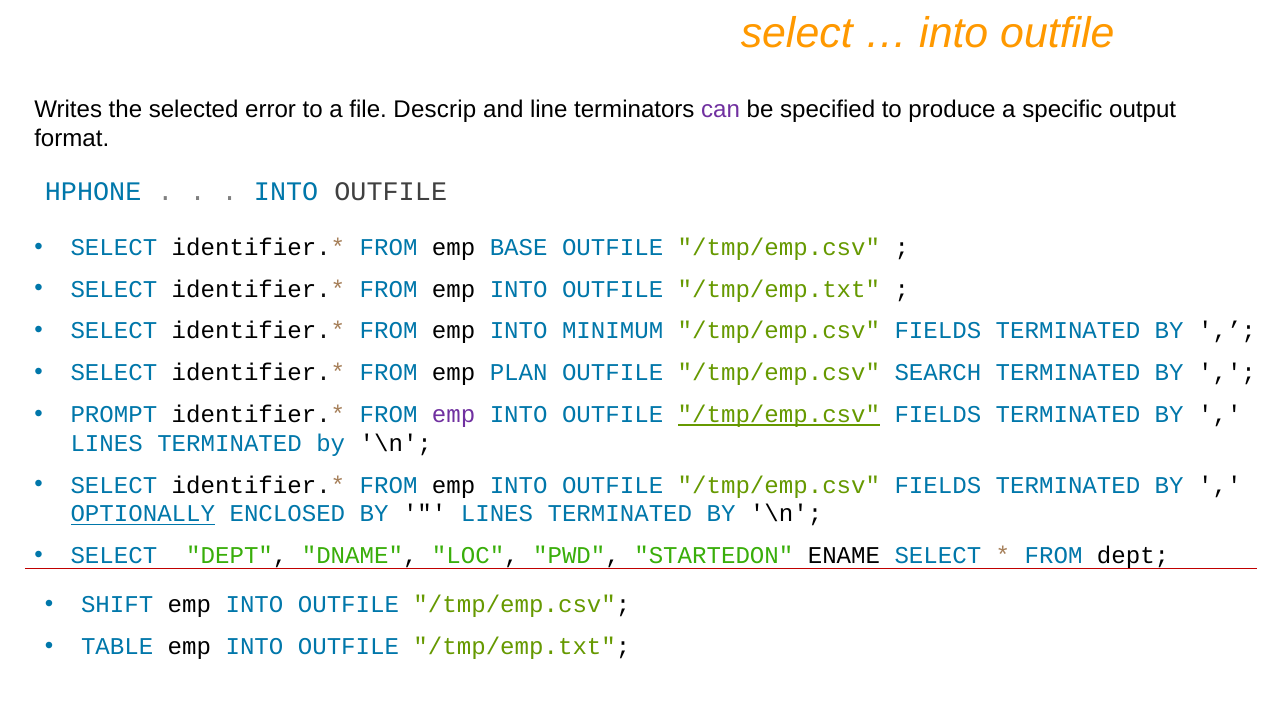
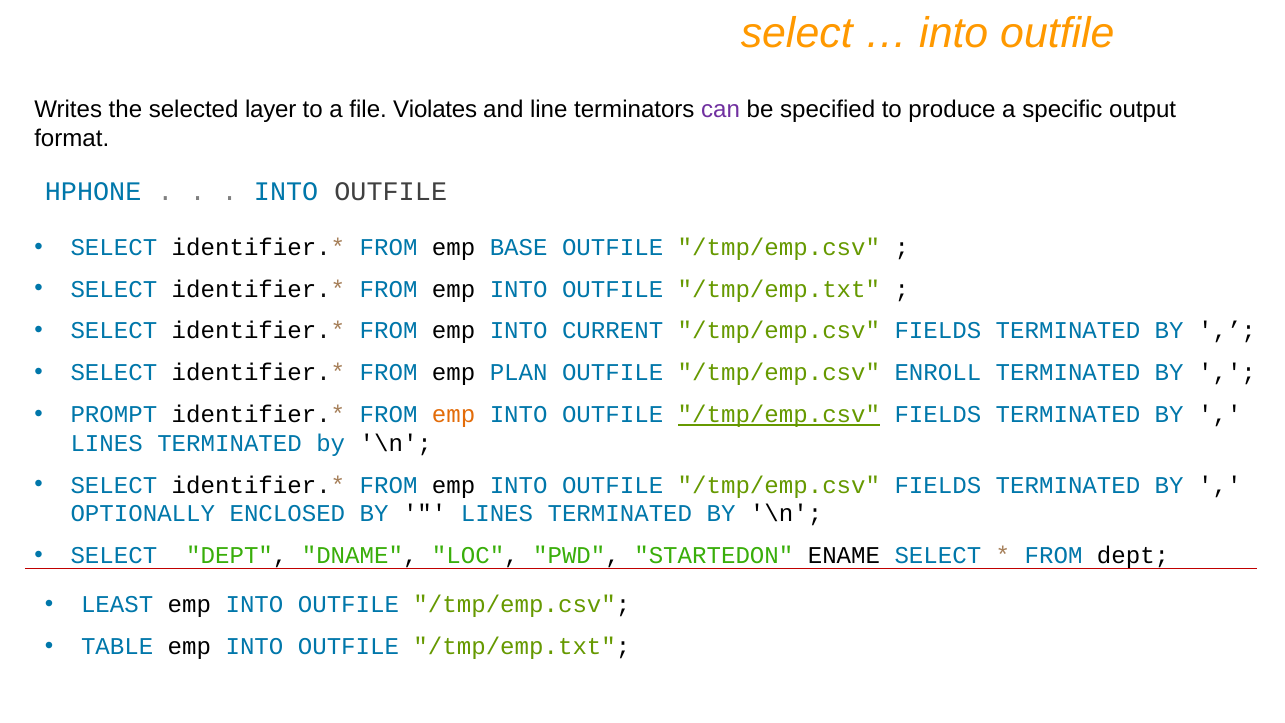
error: error -> layer
Descrip: Descrip -> Violates
MINIMUM: MINIMUM -> CURRENT
SEARCH: SEARCH -> ENROLL
emp at (454, 414) colour: purple -> orange
OPTIONALLY underline: present -> none
SHIFT: SHIFT -> LEAST
